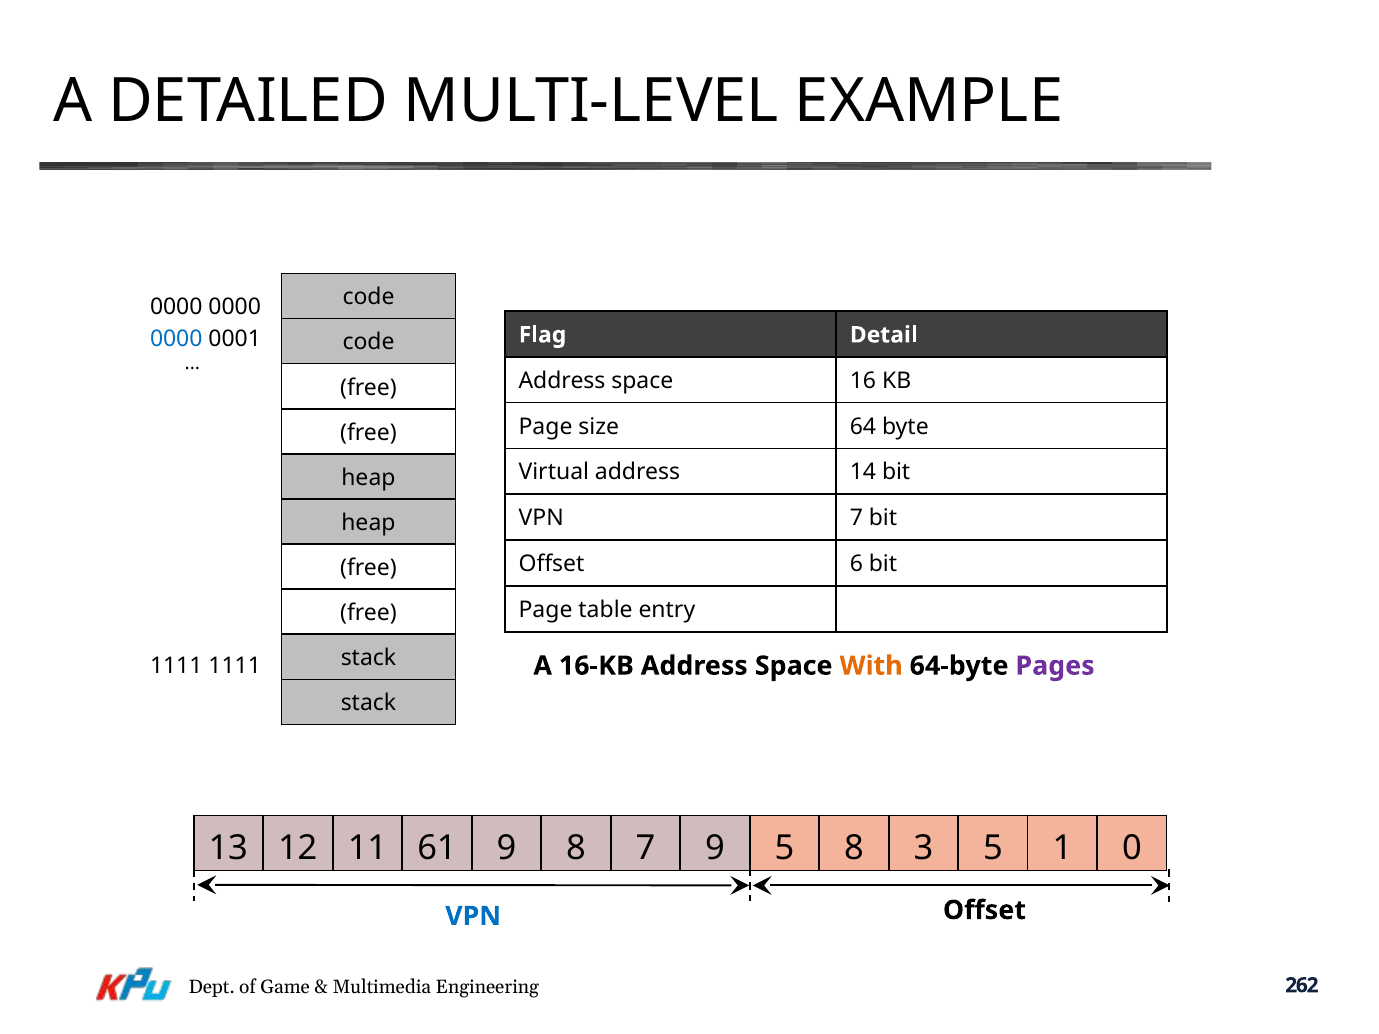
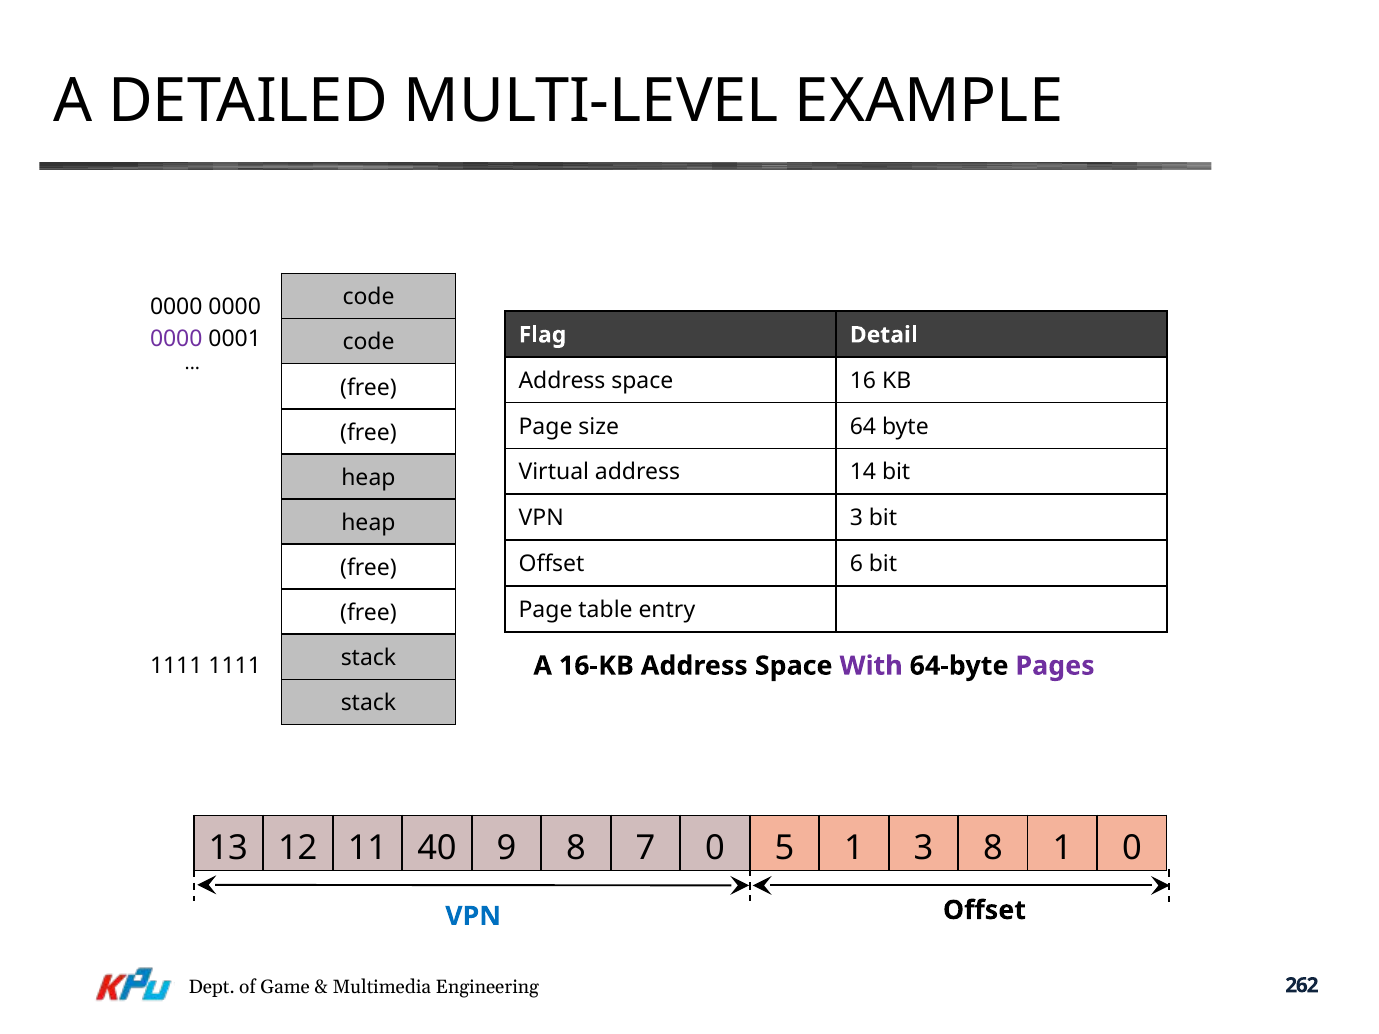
0000 at (176, 339) colour: blue -> purple
VPN 7: 7 -> 3
With colour: orange -> purple
61: 61 -> 40
7 9: 9 -> 0
5 8: 8 -> 1
3 5: 5 -> 8
